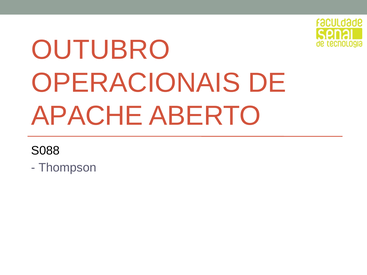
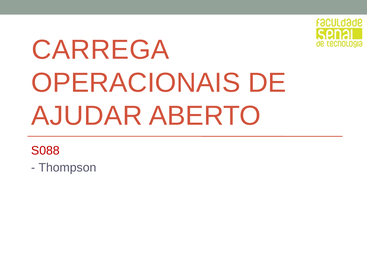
OUTUBRO: OUTUBRO -> CARREGA
APACHE: APACHE -> AJUDAR
S088 colour: black -> red
